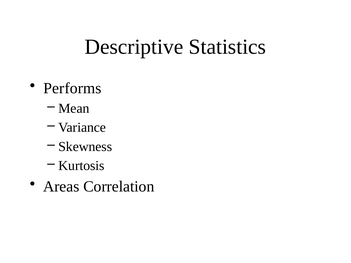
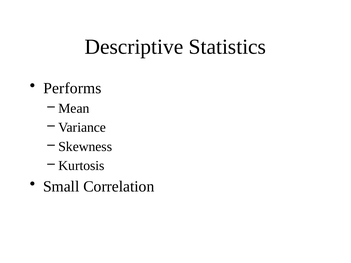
Areas: Areas -> Small
